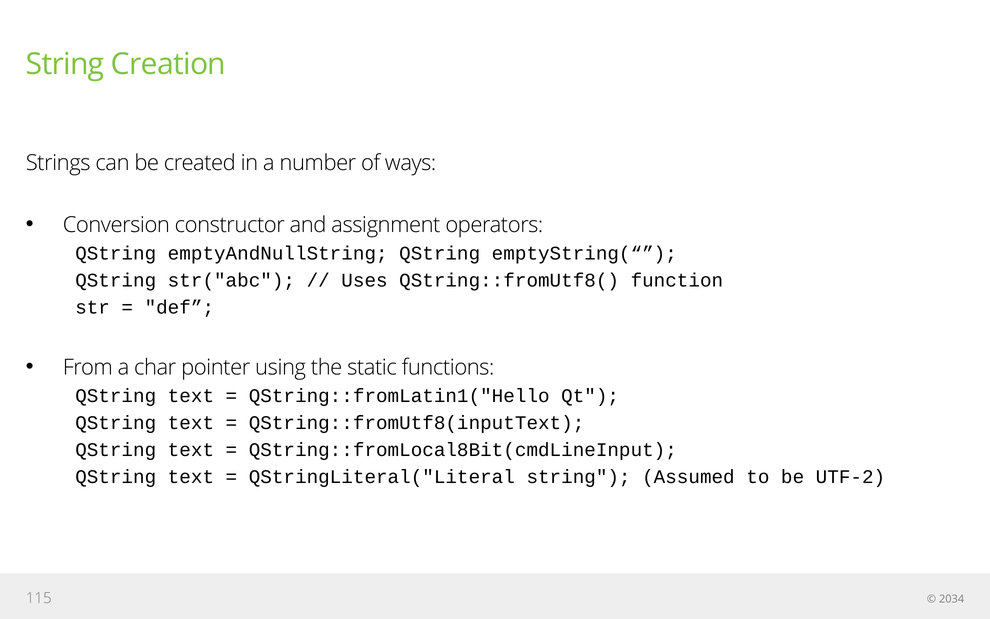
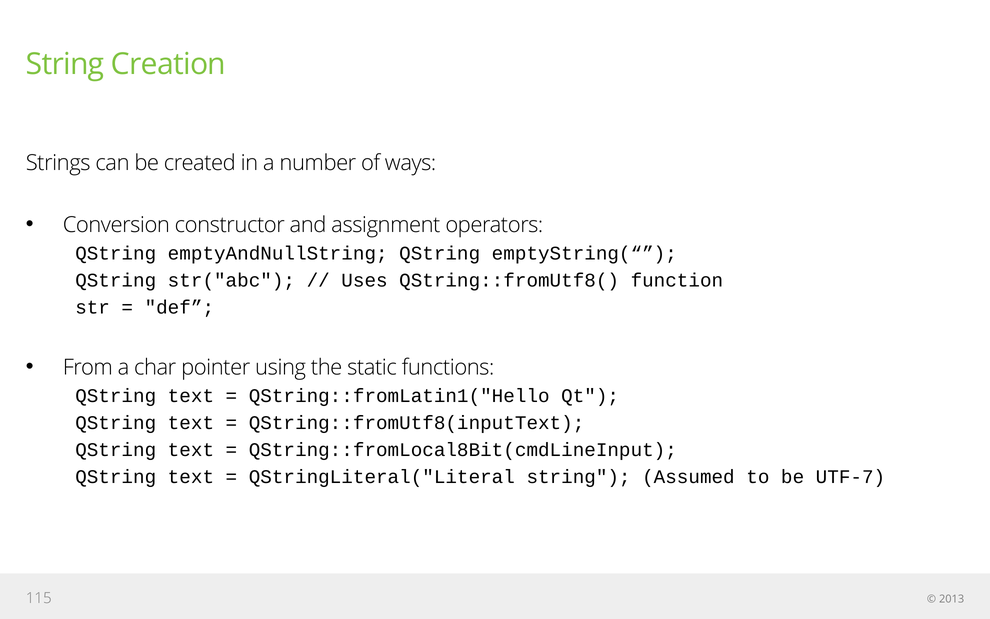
UTF-2: UTF-2 -> UTF-7
2034: 2034 -> 2013
